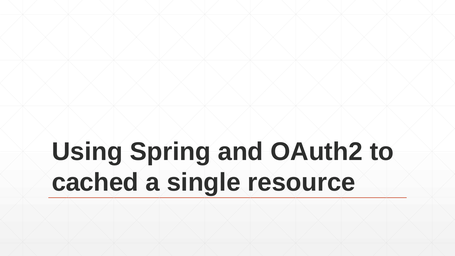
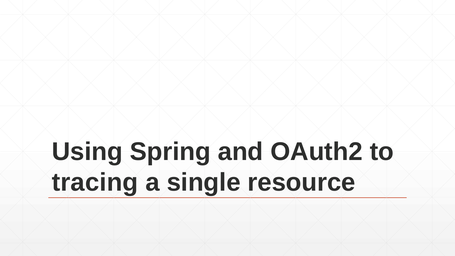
cached: cached -> tracing
